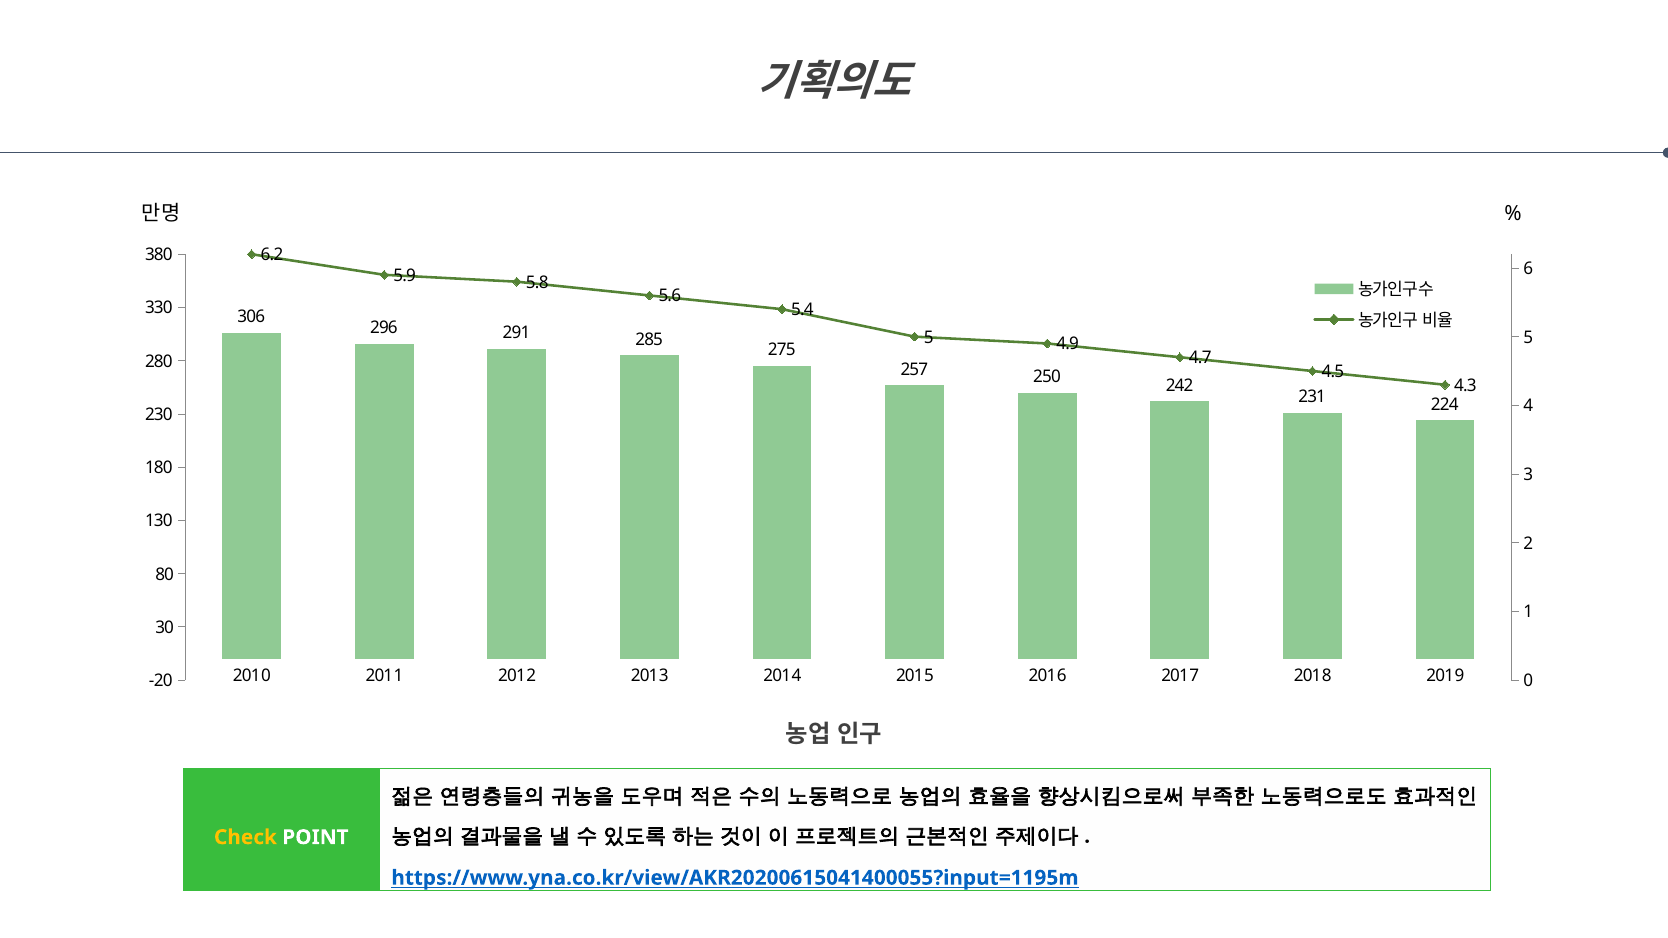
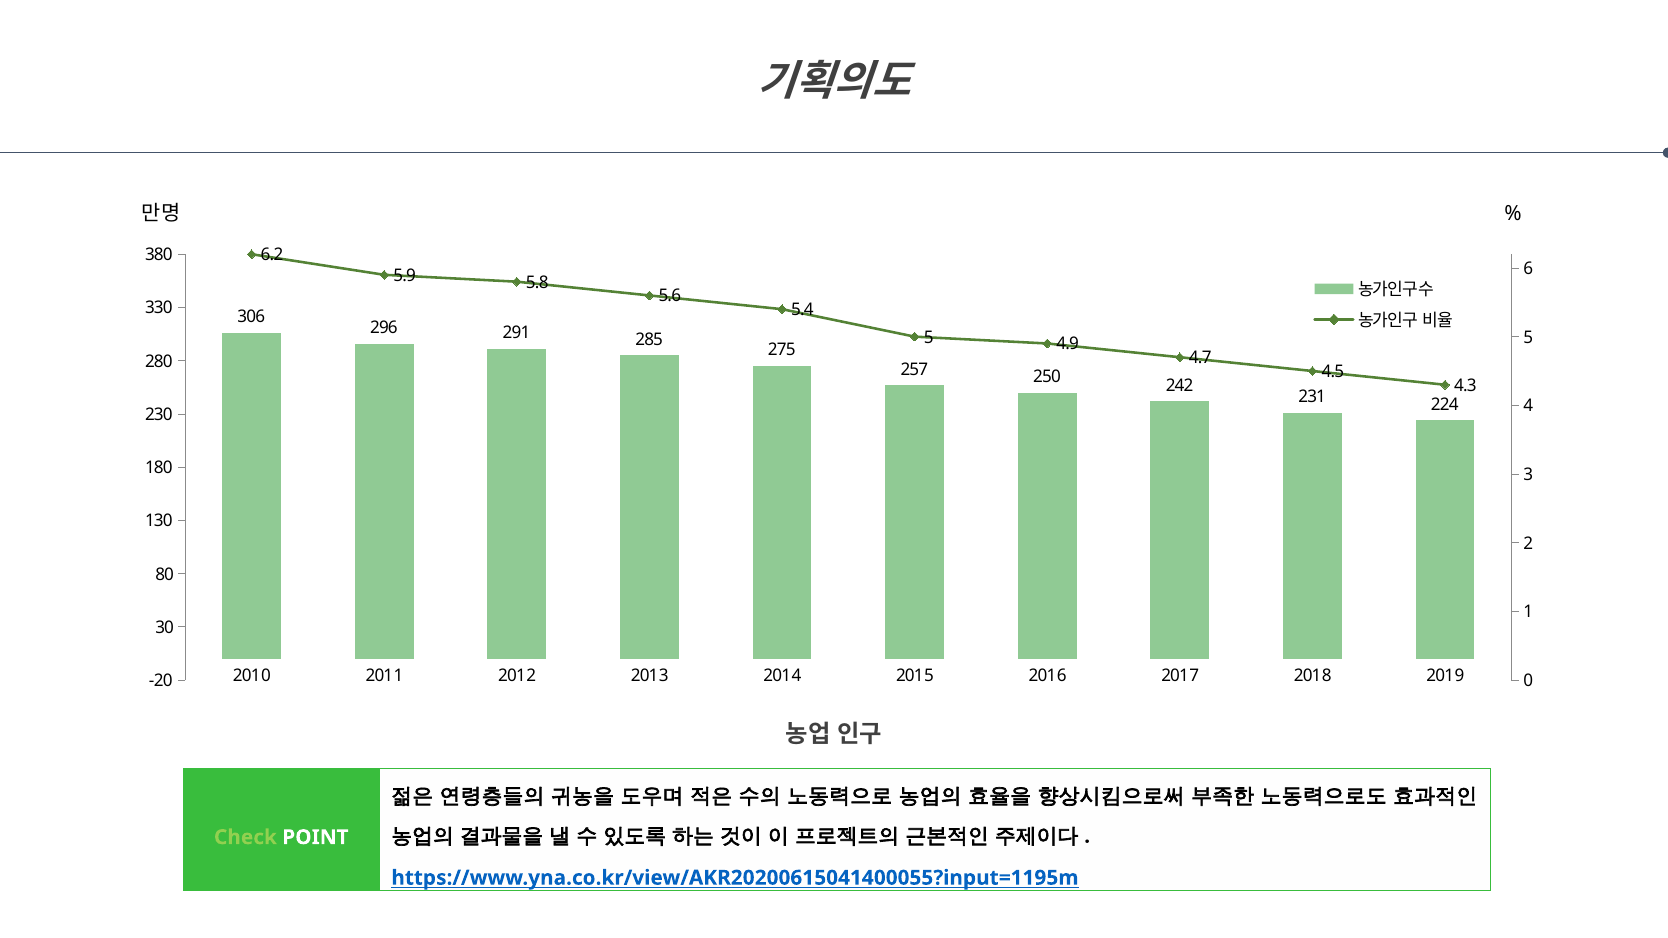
Check colour: yellow -> light green
